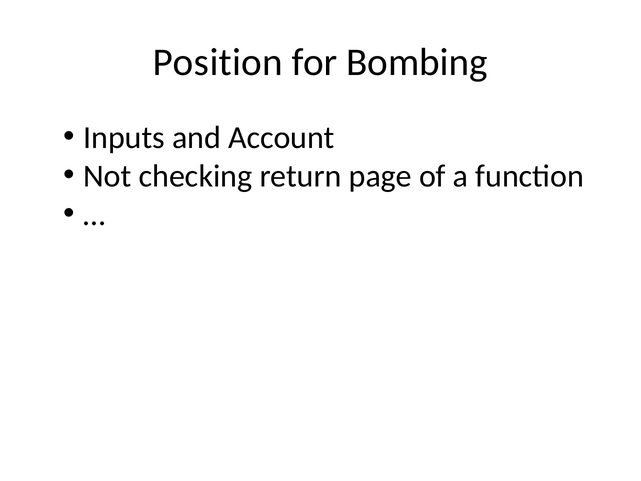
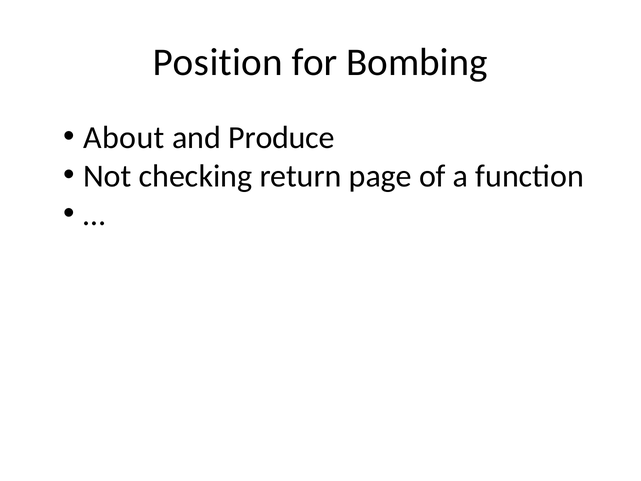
Inputs: Inputs -> About
Account: Account -> Produce
